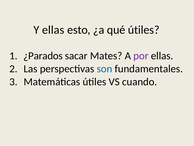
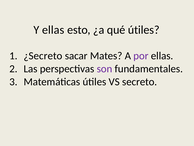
¿Parados: ¿Parados -> ¿Secreto
son colour: blue -> purple
cuando: cuando -> secreto
